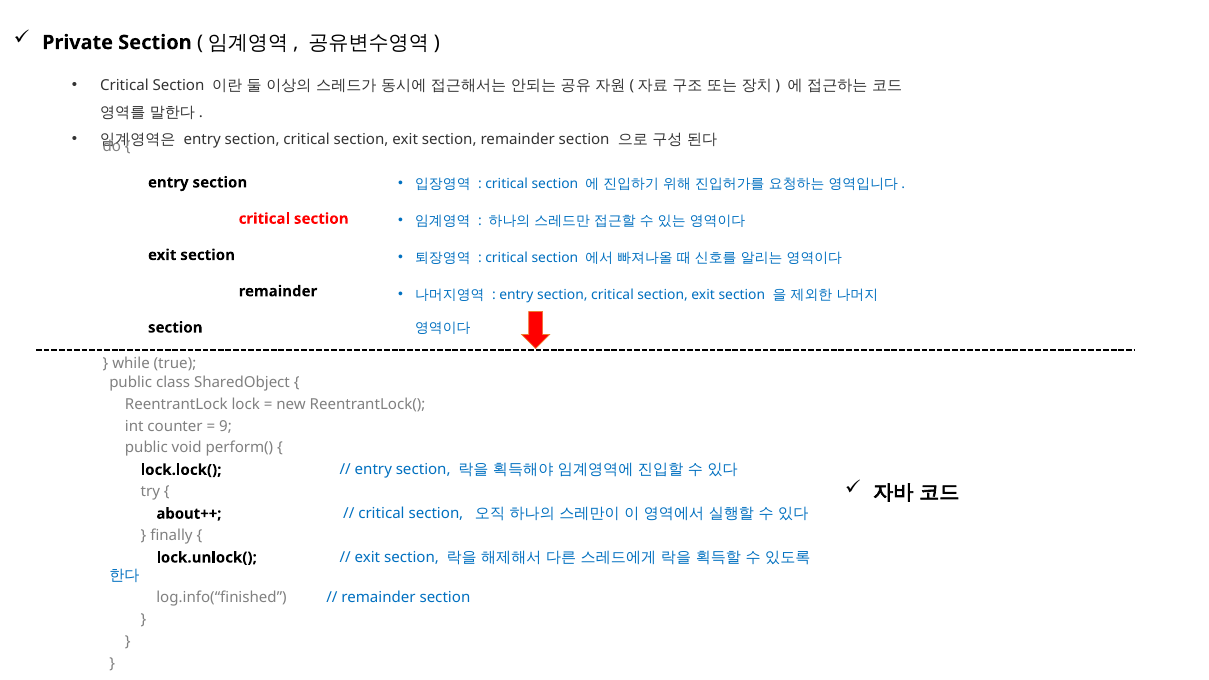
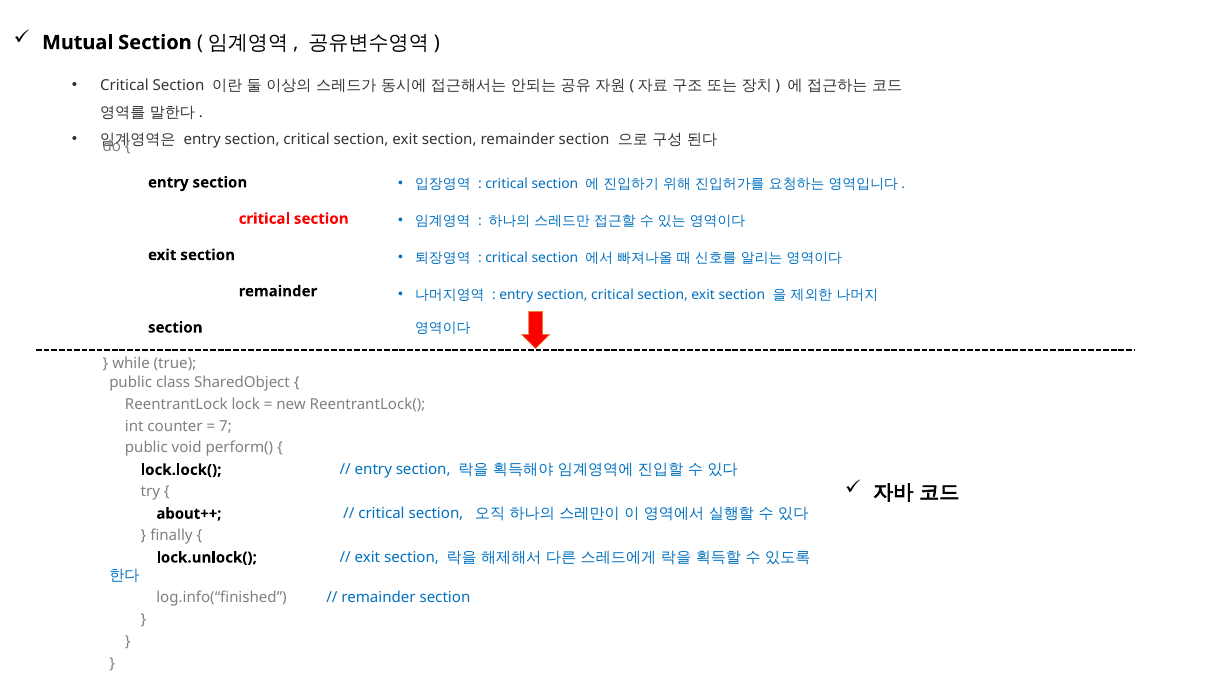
Private: Private -> Mutual
9: 9 -> 7
